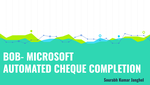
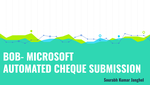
COMPLETION: COMPLETION -> SUBMISSION
